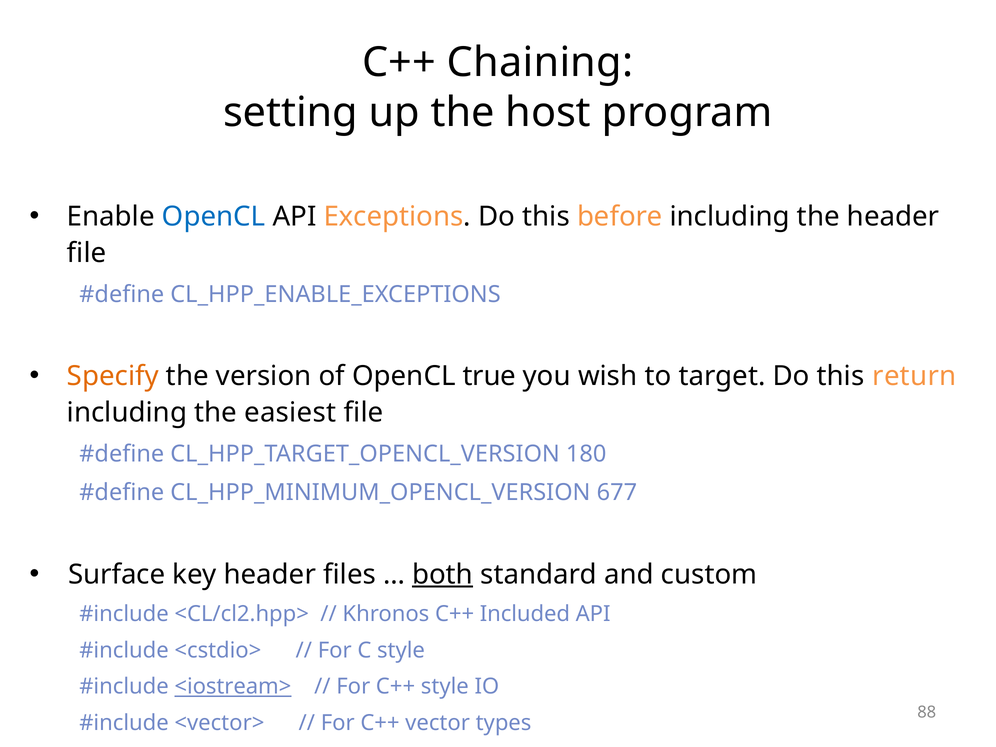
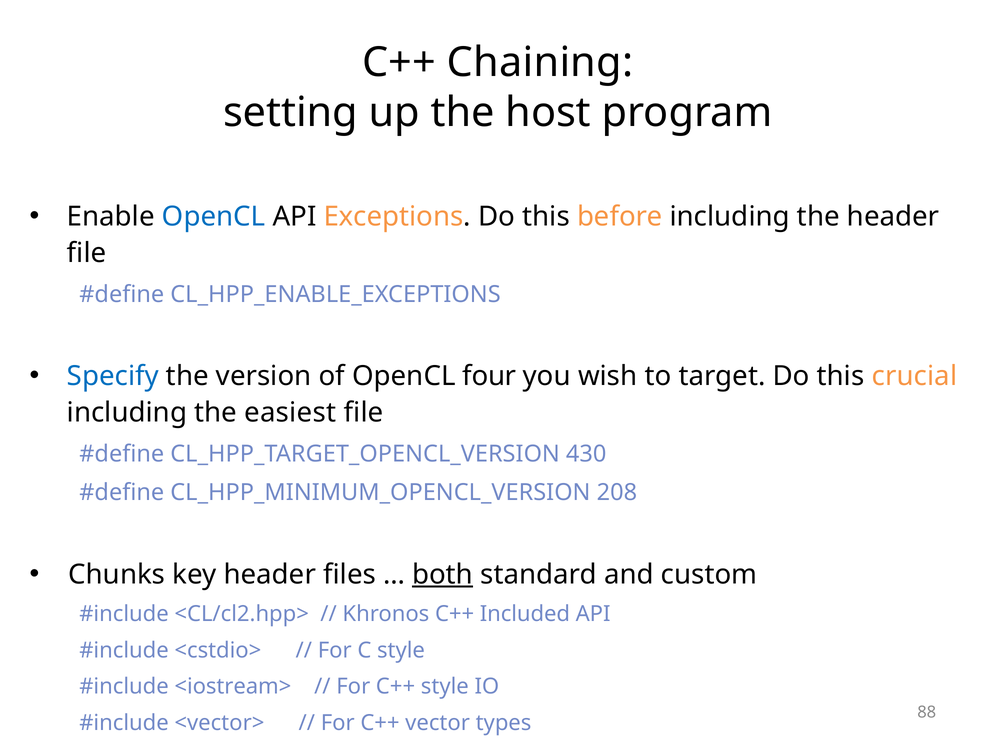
Specify colour: orange -> blue
true: true -> four
return: return -> crucial
180: 180 -> 430
677: 677 -> 208
Surface: Surface -> Chunks
<iostream> underline: present -> none
